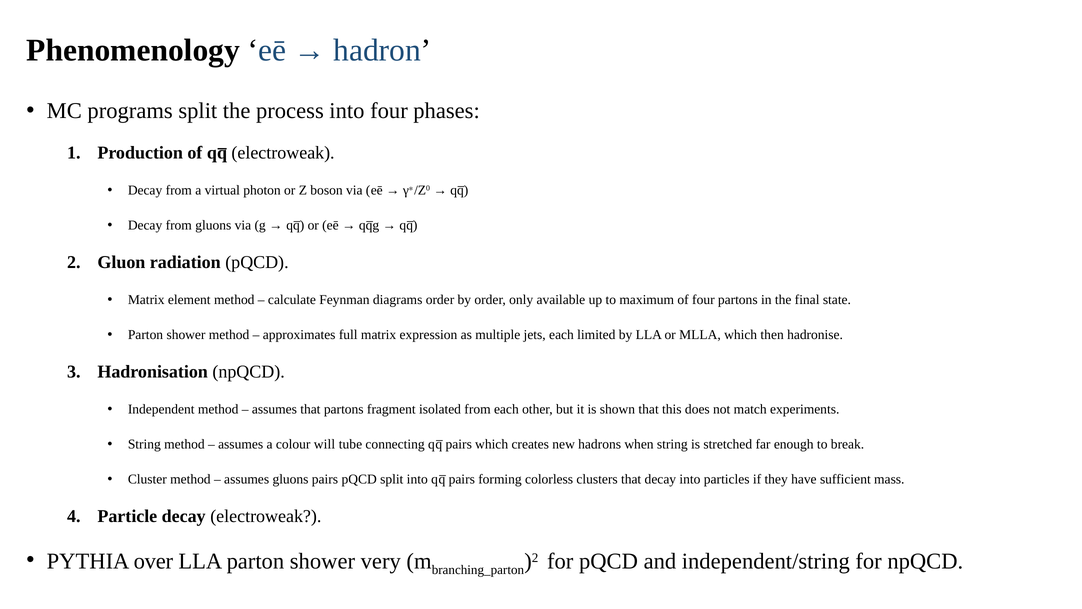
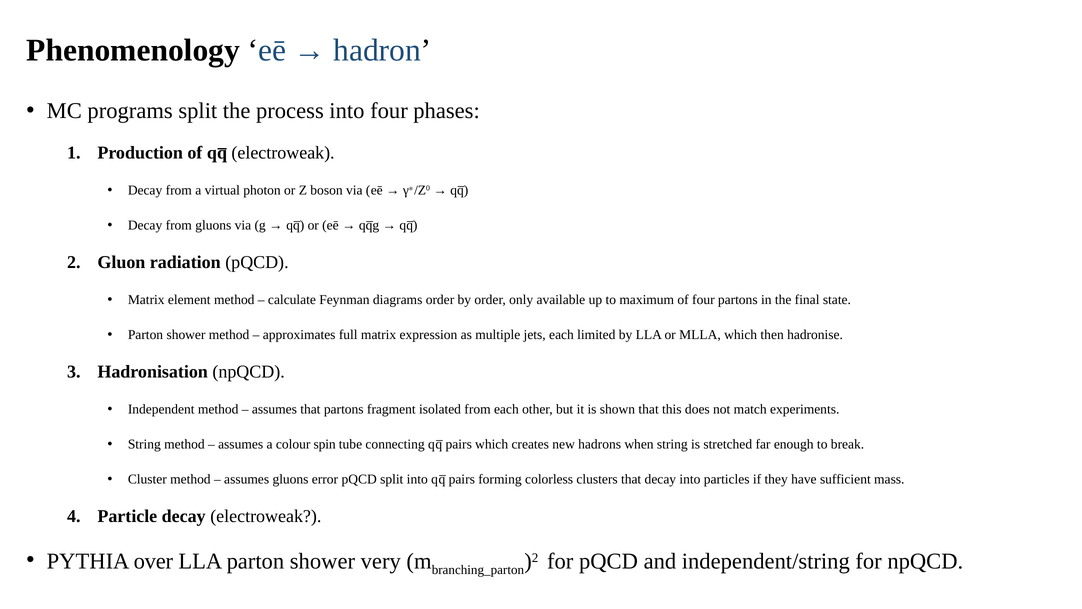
will: will -> spin
gluons pairs: pairs -> error
